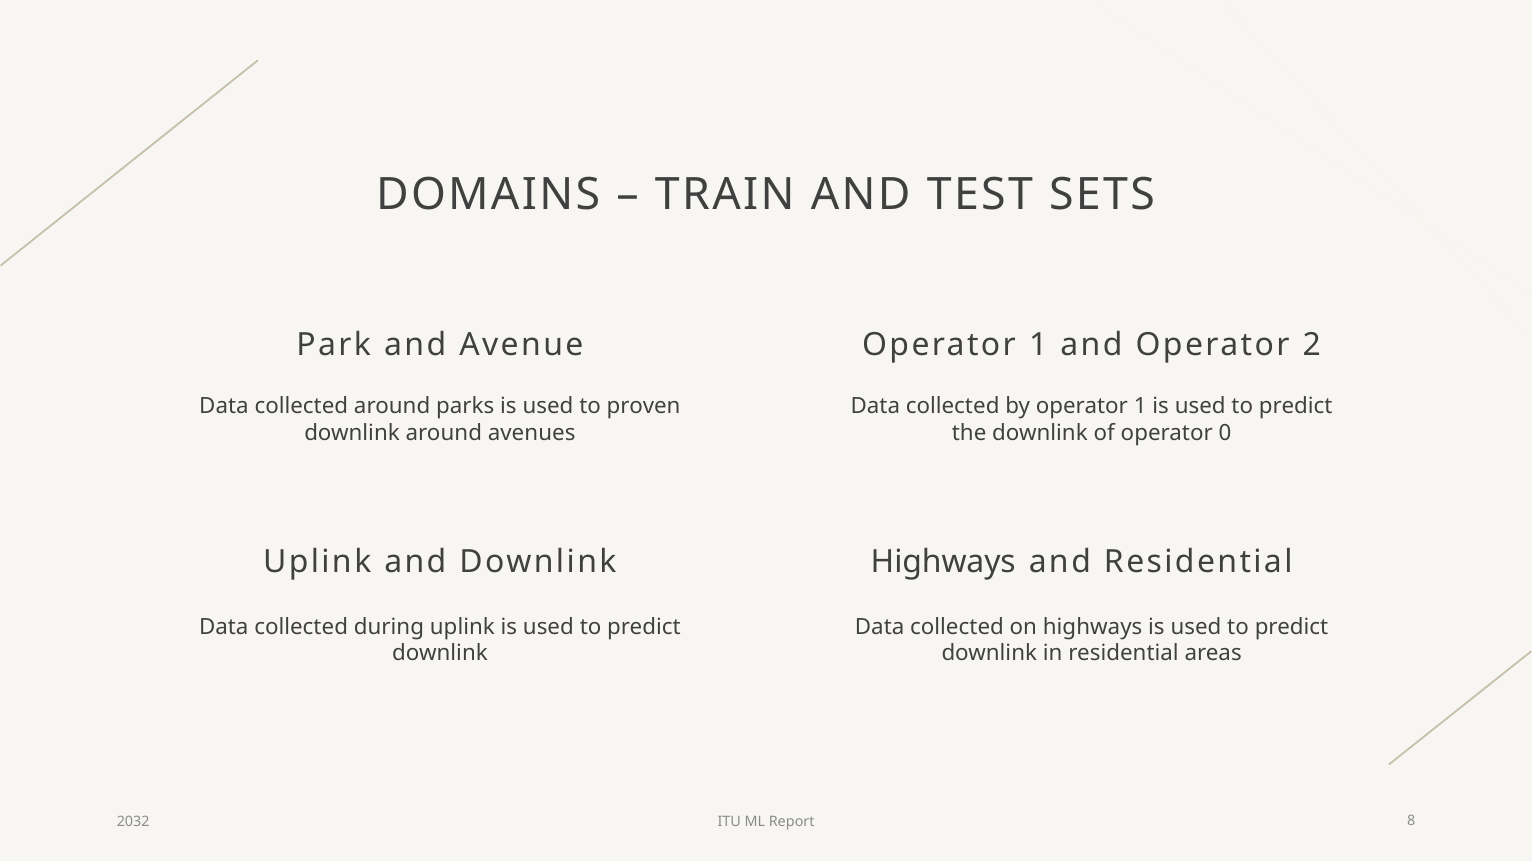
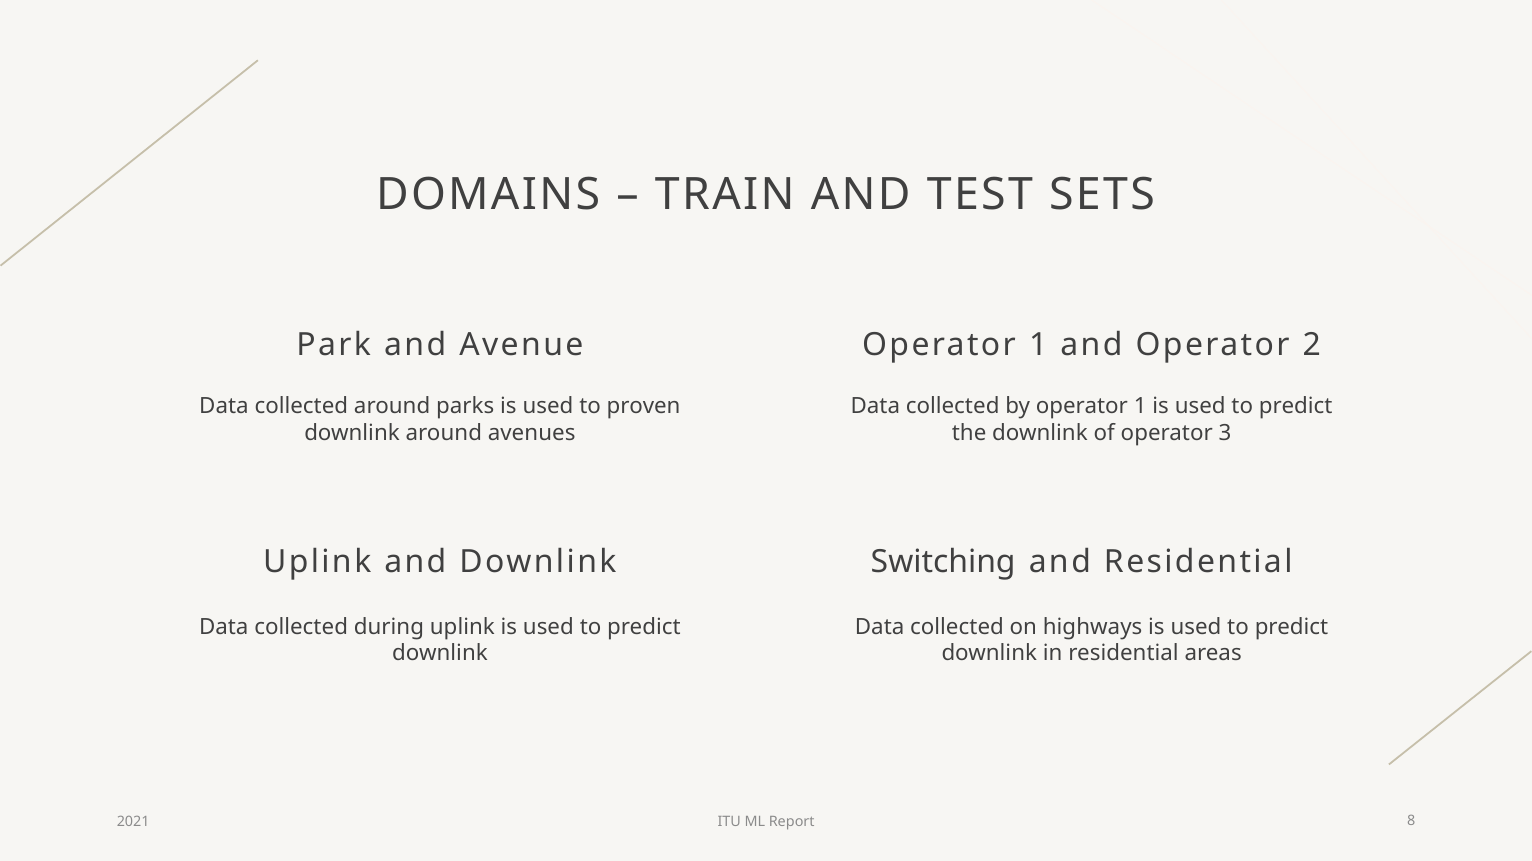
0: 0 -> 3
Highways at (943, 562): Highways -> Switching
2032: 2032 -> 2021
